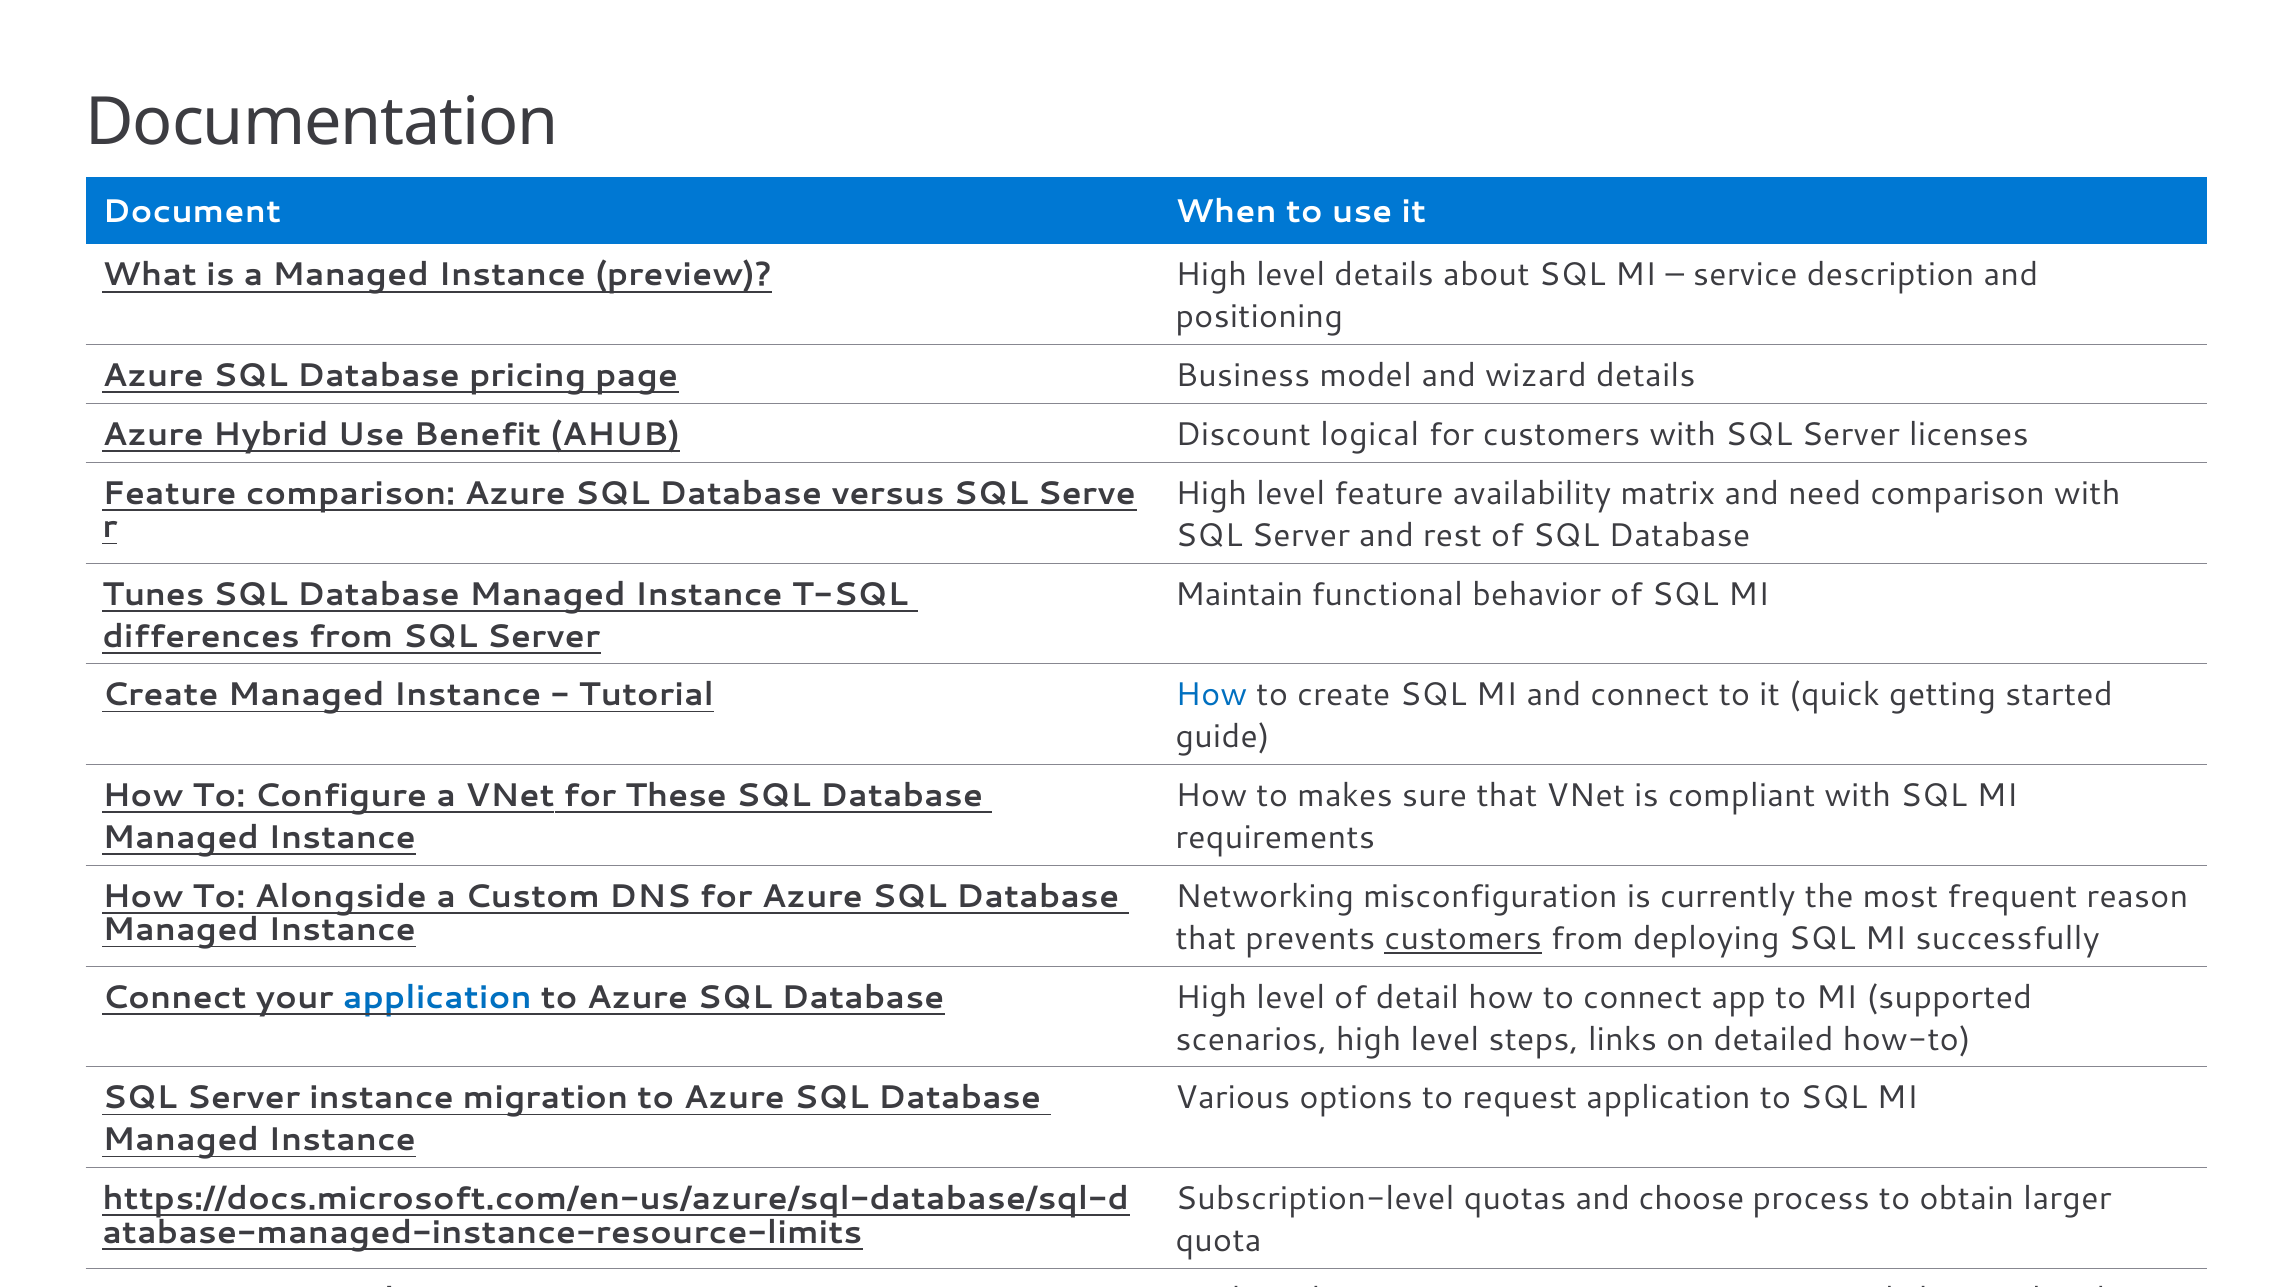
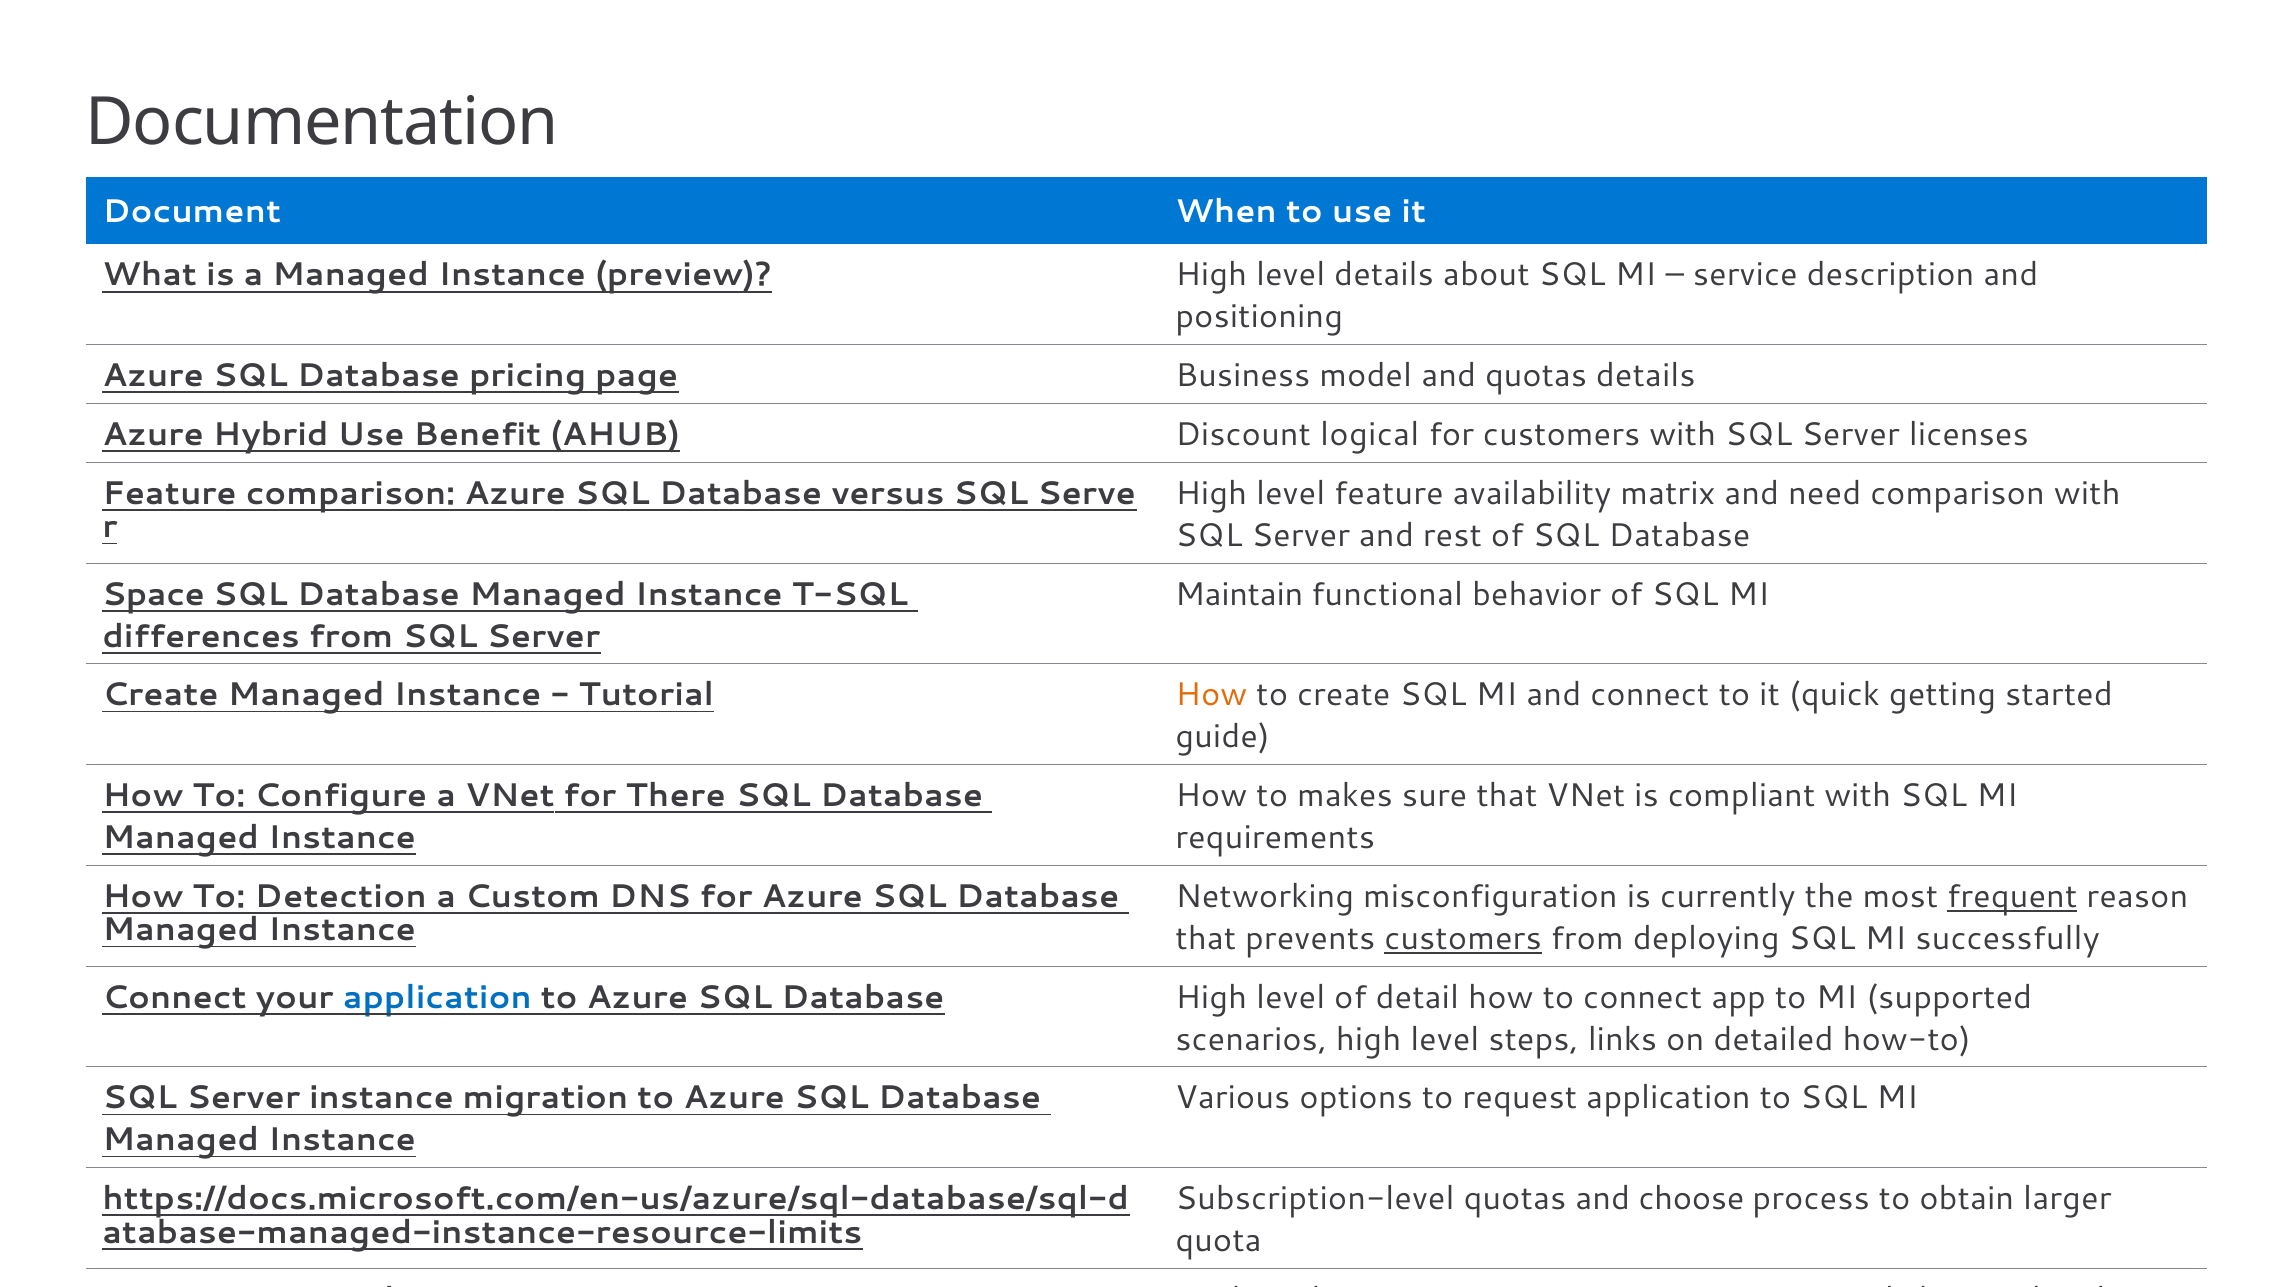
and wizard: wizard -> quotas
Tunes: Tunes -> Space
How at (1211, 695) colour: blue -> orange
These: These -> There
Alongside: Alongside -> Detection
frequent underline: none -> present
